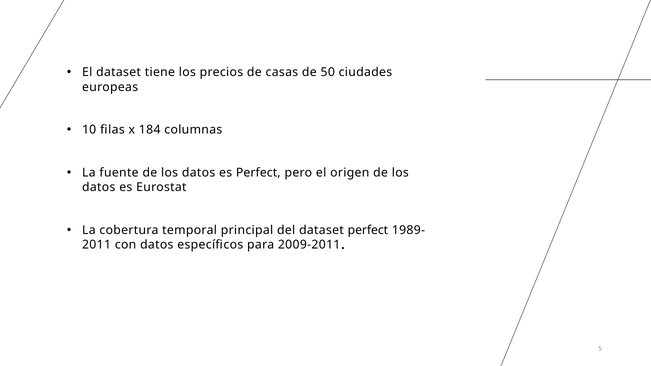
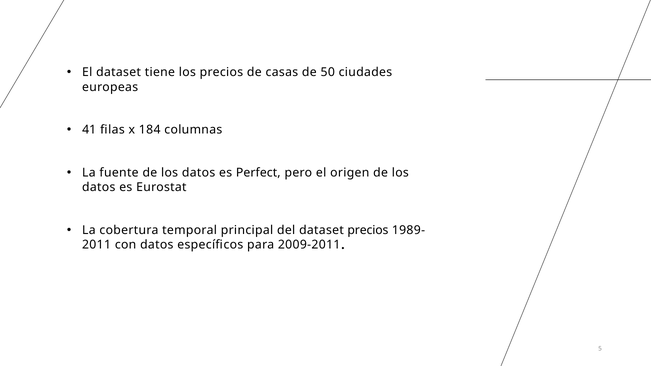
10: 10 -> 41
dataset perfect: perfect -> precios
